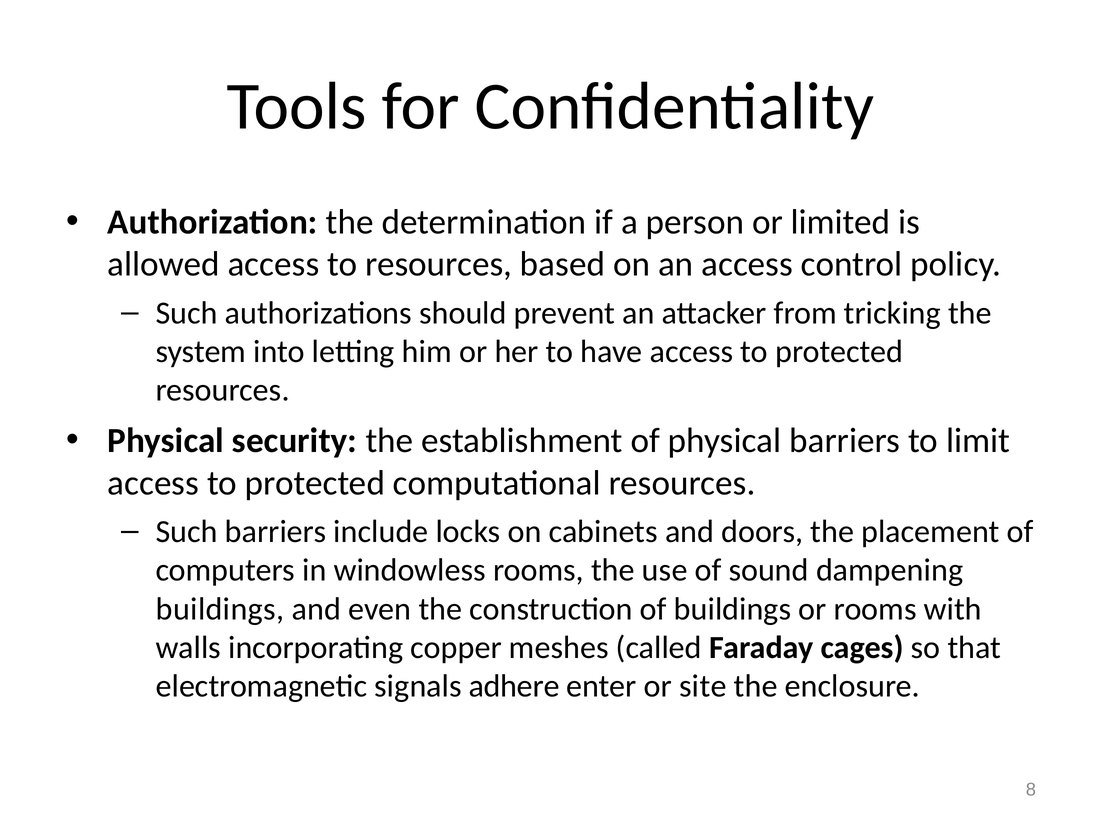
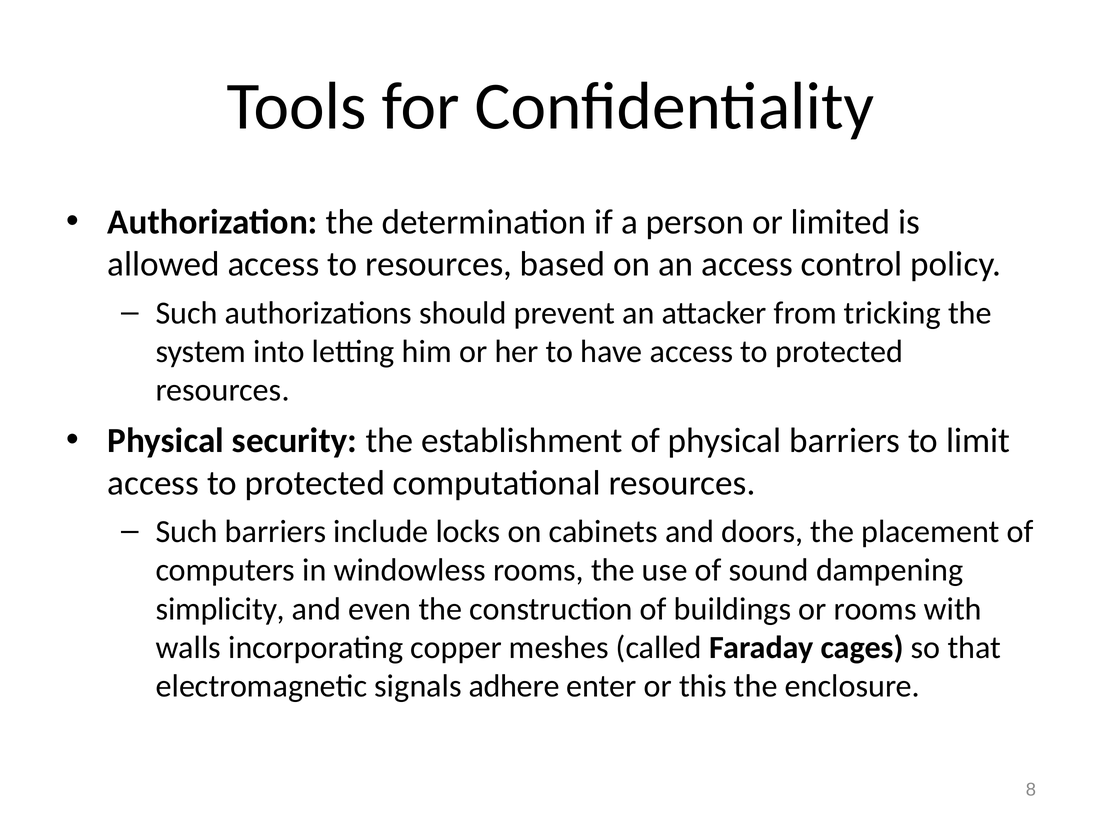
buildings at (220, 609): buildings -> simplicity
site: site -> this
